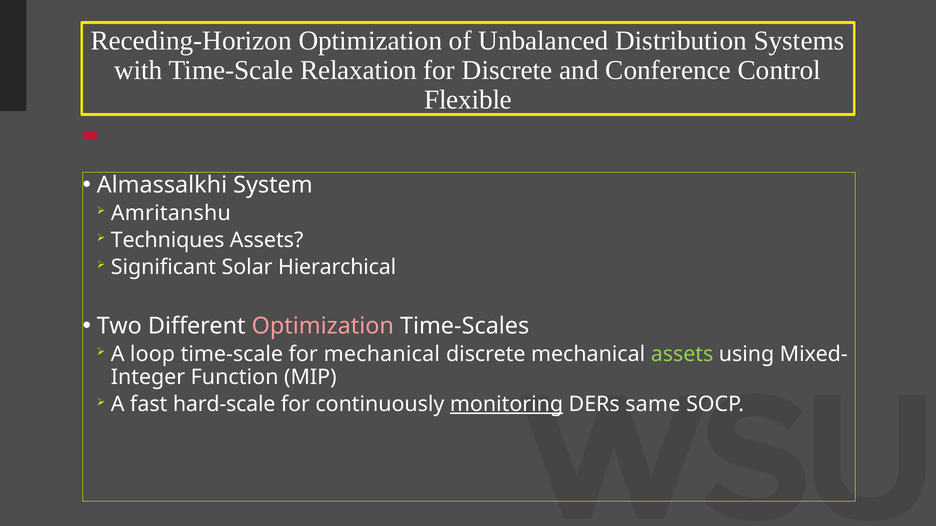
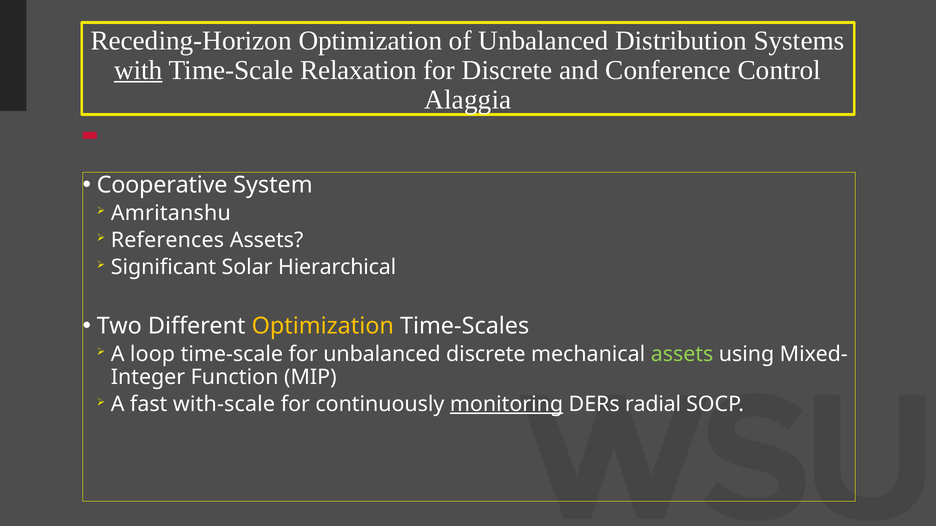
with underline: none -> present
Flexible: Flexible -> Alaggia
Almassalkhi: Almassalkhi -> Cooperative
Techniques: Techniques -> References
Optimization at (323, 326) colour: pink -> yellow
for mechanical: mechanical -> unbalanced
hard-scale: hard-scale -> with-scale
same: same -> radial
